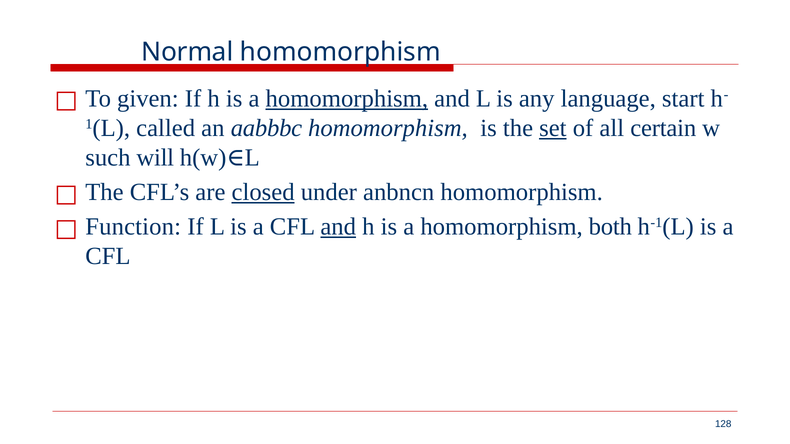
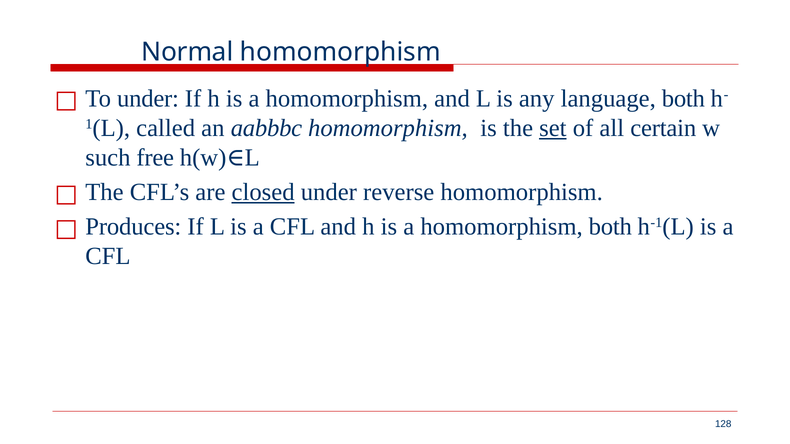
To given: given -> under
homomorphism at (347, 99) underline: present -> none
language start: start -> both
will: will -> free
anbncn: anbncn -> reverse
Function: Function -> Produces
and at (338, 227) underline: present -> none
